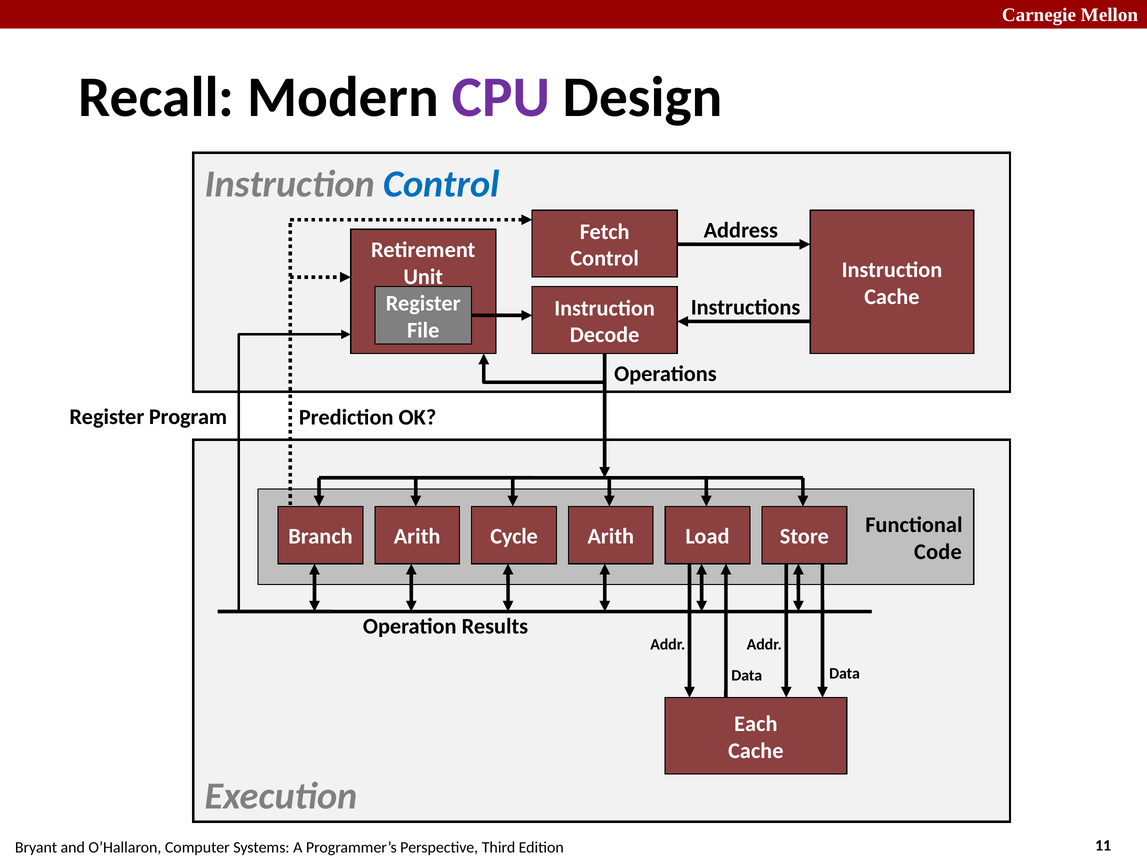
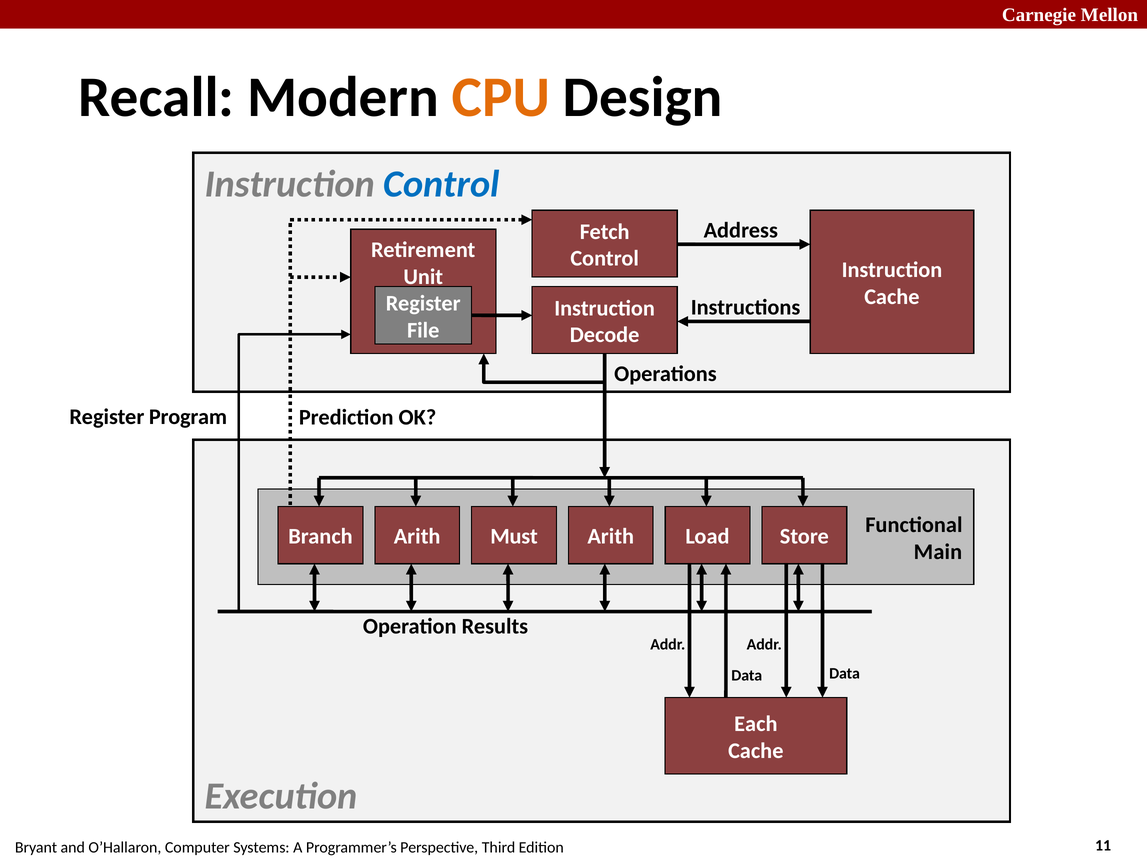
CPU colour: purple -> orange
Cycle: Cycle -> Must
Code: Code -> Main
